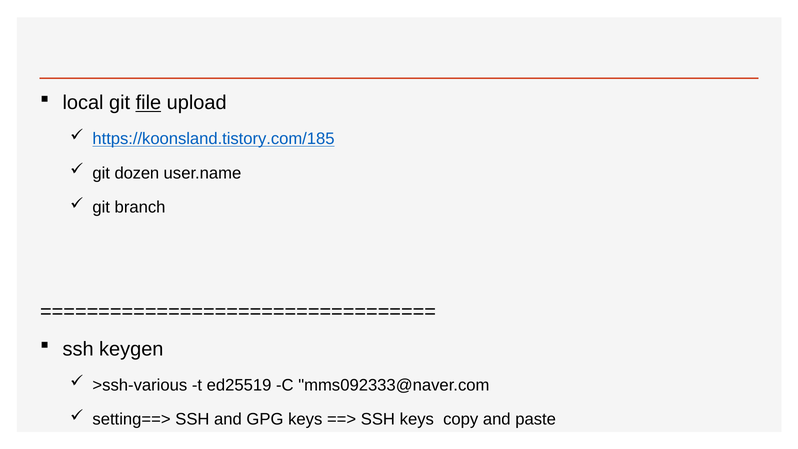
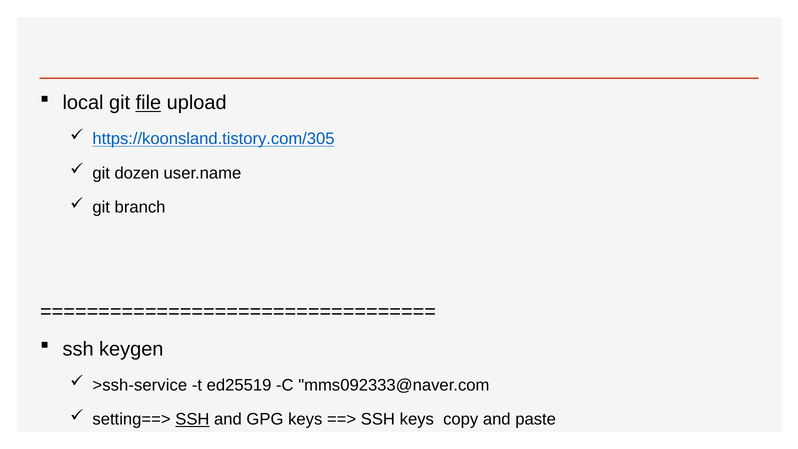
https://koonsland.tistory.com/185: https://koonsland.tistory.com/185 -> https://koonsland.tistory.com/305
>ssh-various: >ssh-various -> >ssh-service
SSH at (192, 419) underline: none -> present
